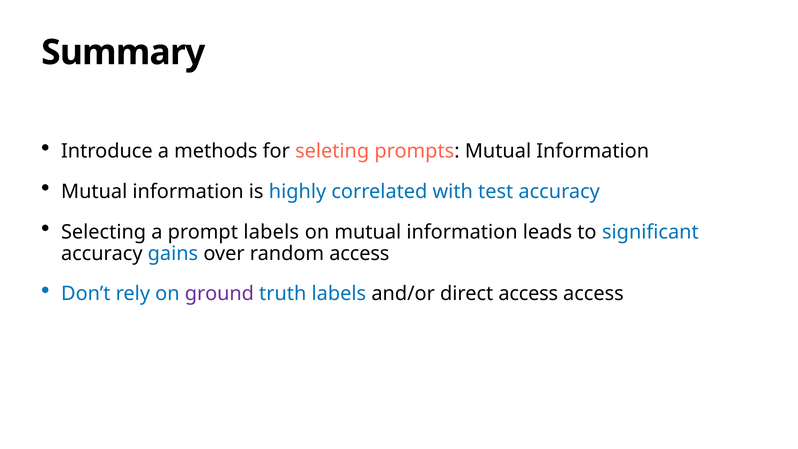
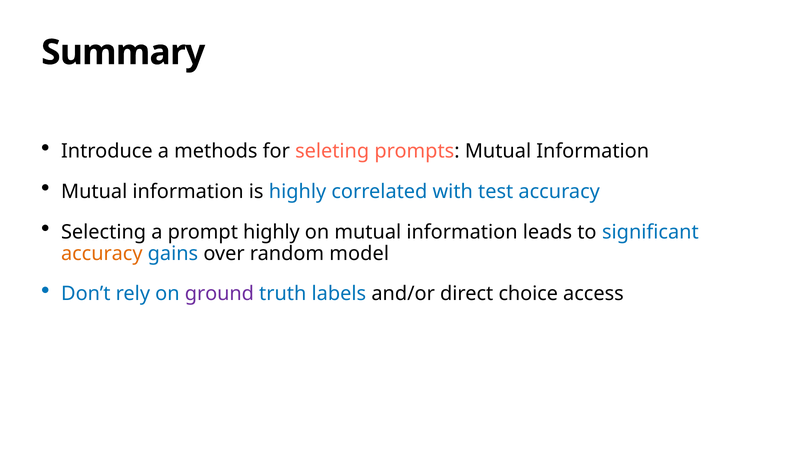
prompt labels: labels -> highly
accuracy at (102, 253) colour: black -> orange
random access: access -> model
direct access: access -> choice
